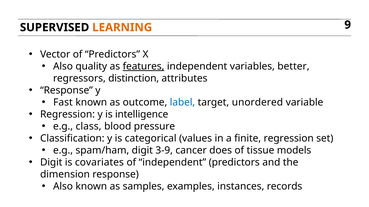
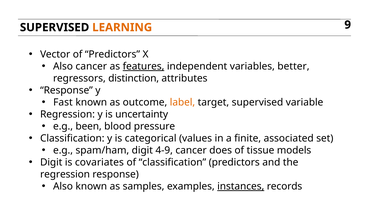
Also quality: quality -> cancer
label colour: blue -> orange
target unordered: unordered -> supervised
intelligence: intelligence -> uncertainty
class: class -> been
finite regression: regression -> associated
3-9: 3-9 -> 4-9
of independent: independent -> classification
dimension at (65, 175): dimension -> regression
instances underline: none -> present
